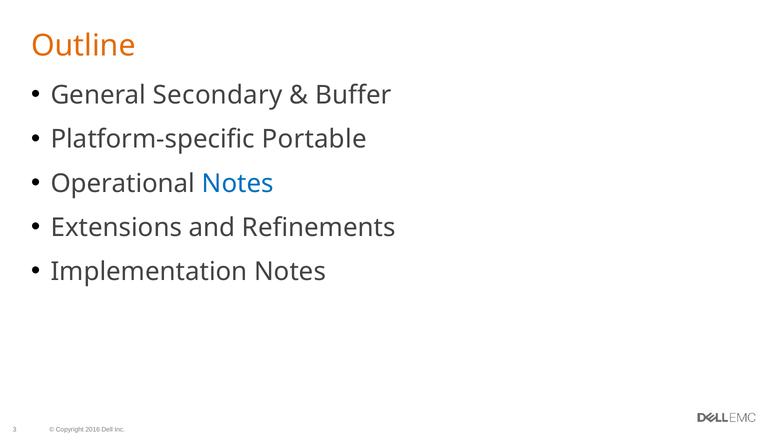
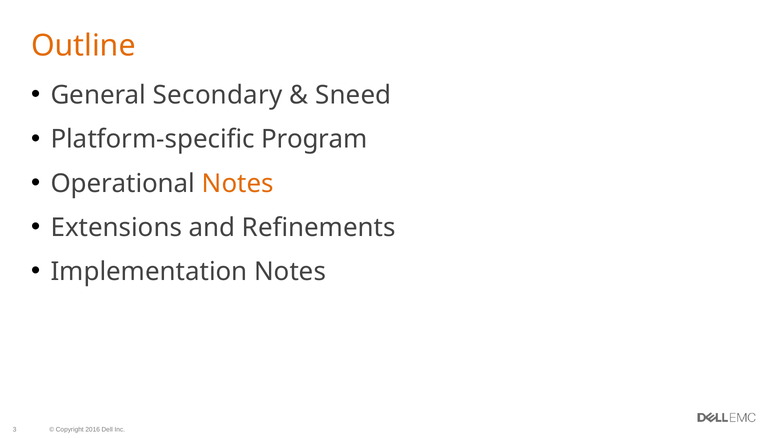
Buffer: Buffer -> Sneed
Portable: Portable -> Program
Notes at (238, 183) colour: blue -> orange
